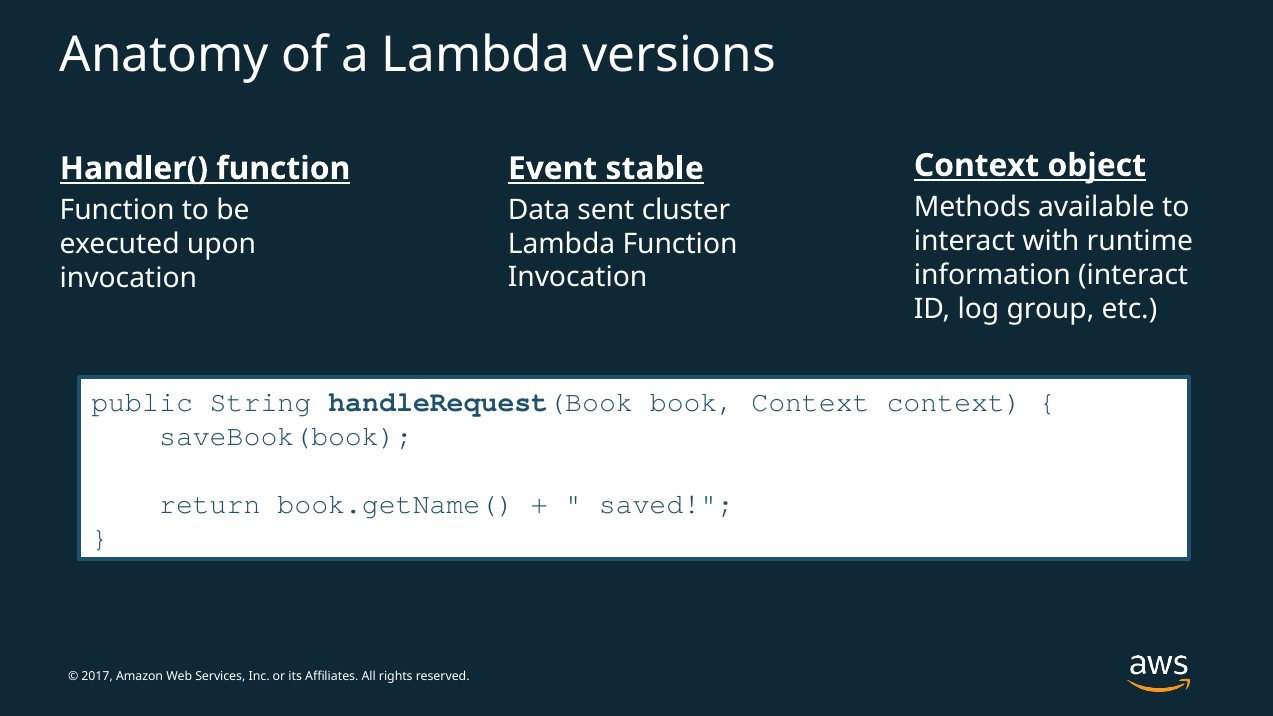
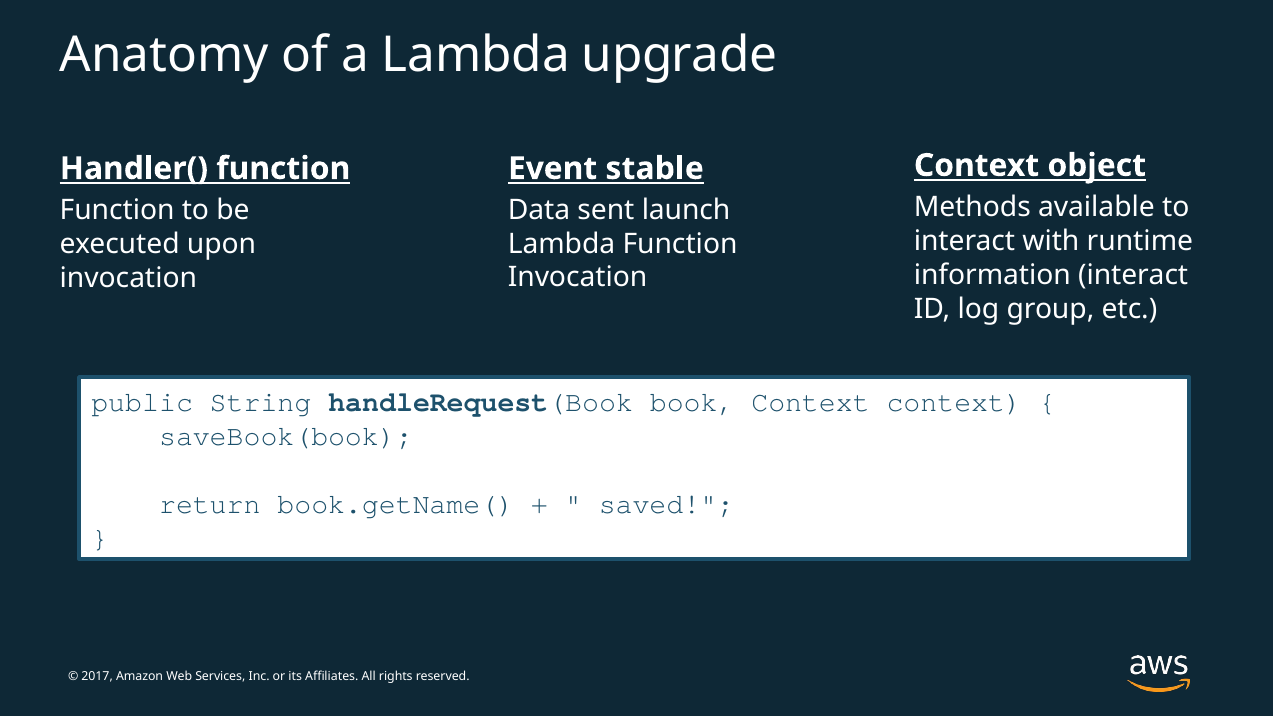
versions: versions -> upgrade
cluster: cluster -> launch
